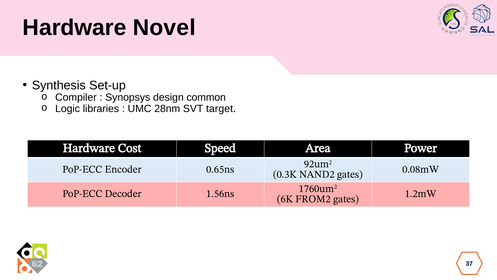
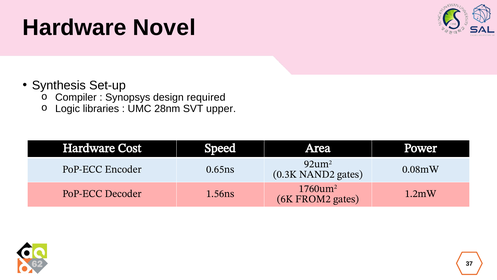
common: common -> required
target: target -> upper
